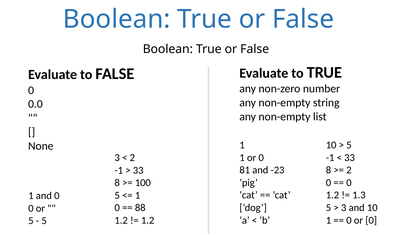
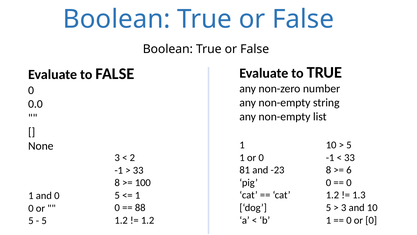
2 at (349, 170): 2 -> 6
